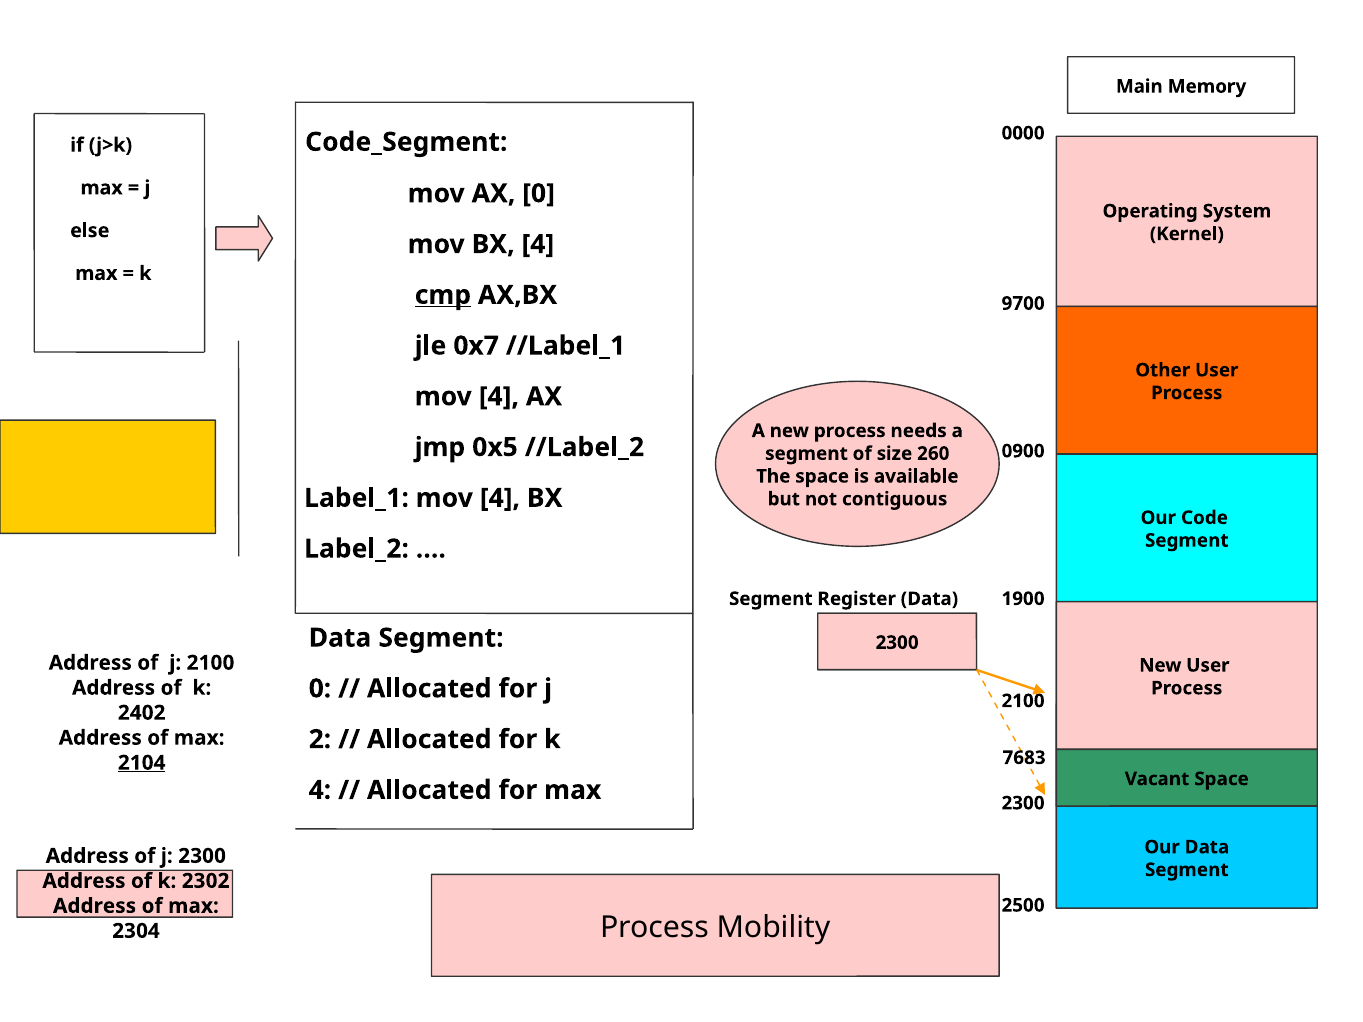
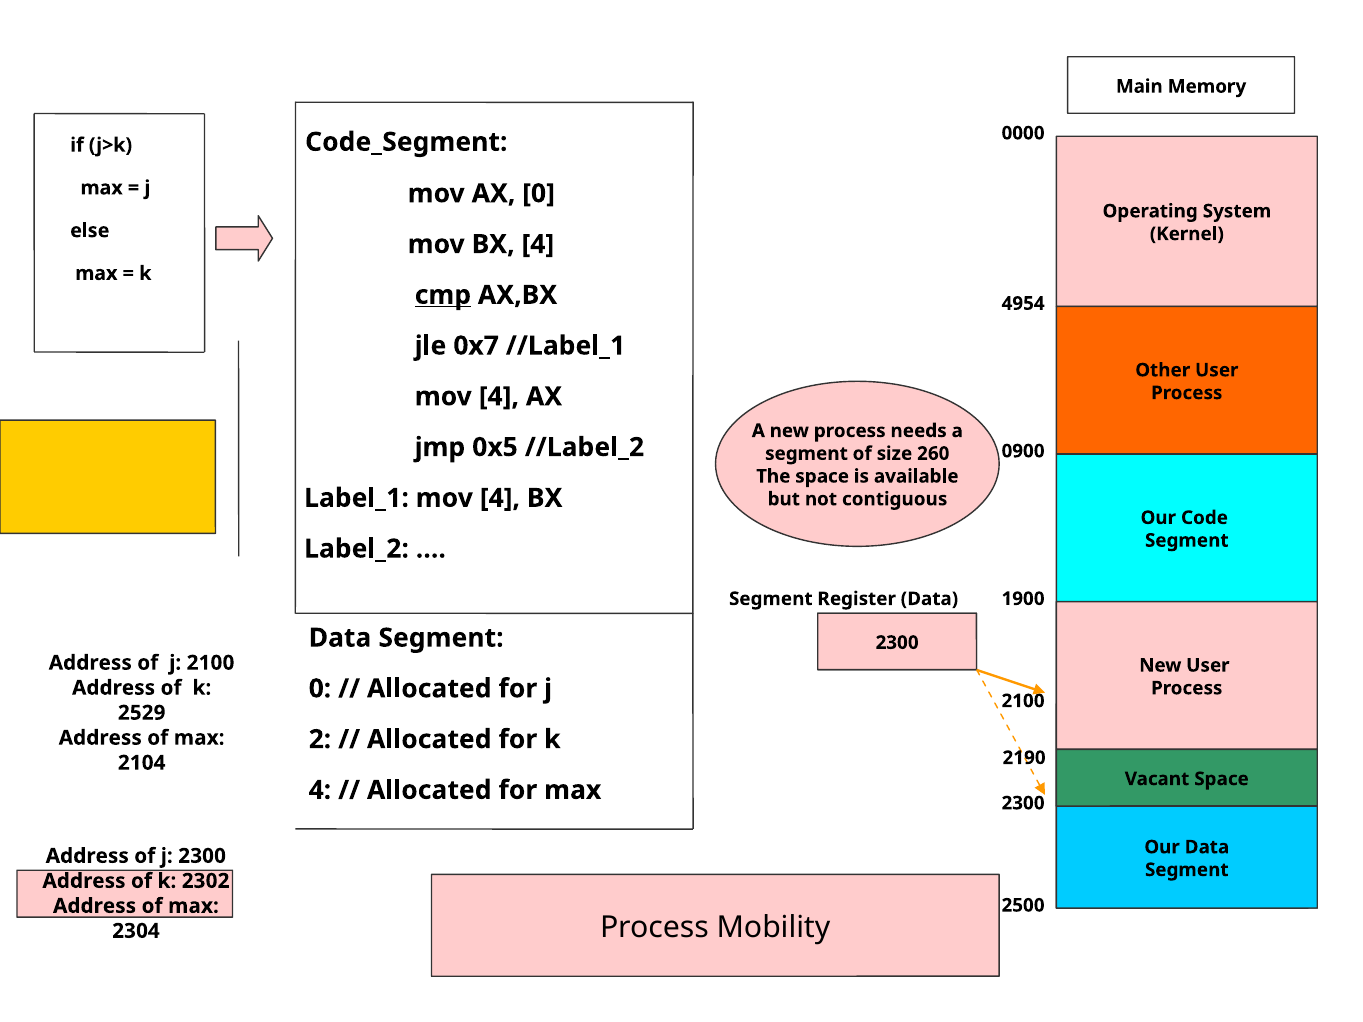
9700: 9700 -> 4954
2402: 2402 -> 2529
7683: 7683 -> 2190
2104 underline: present -> none
